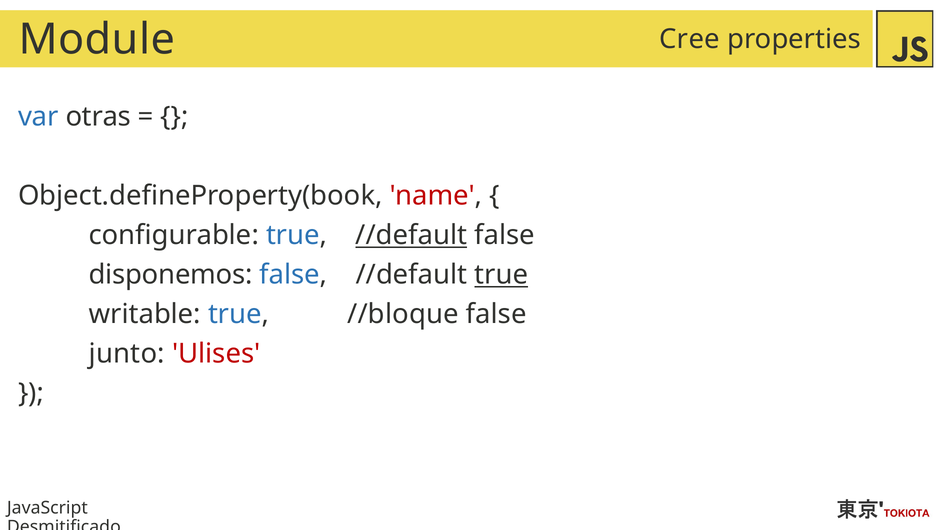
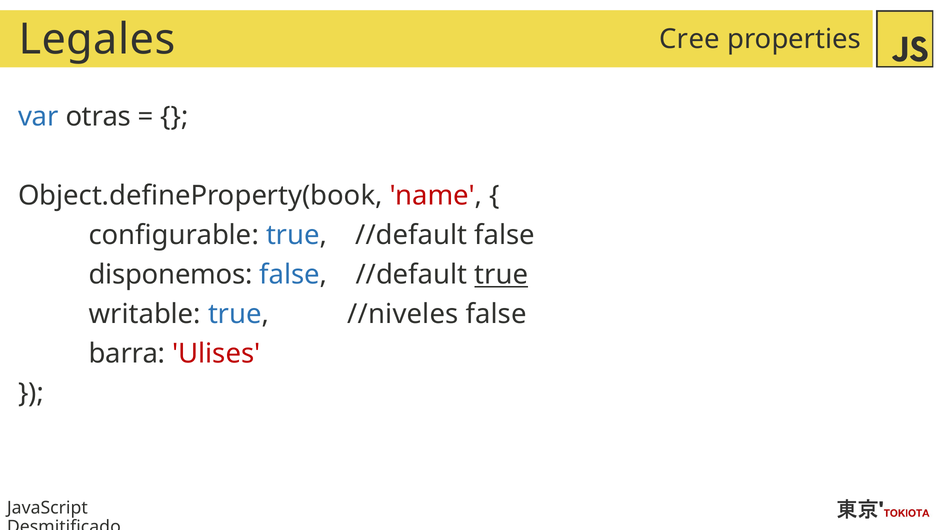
Module: Module -> Legales
//default at (411, 236) underline: present -> none
//bloque: //bloque -> //niveles
junto: junto -> barra
